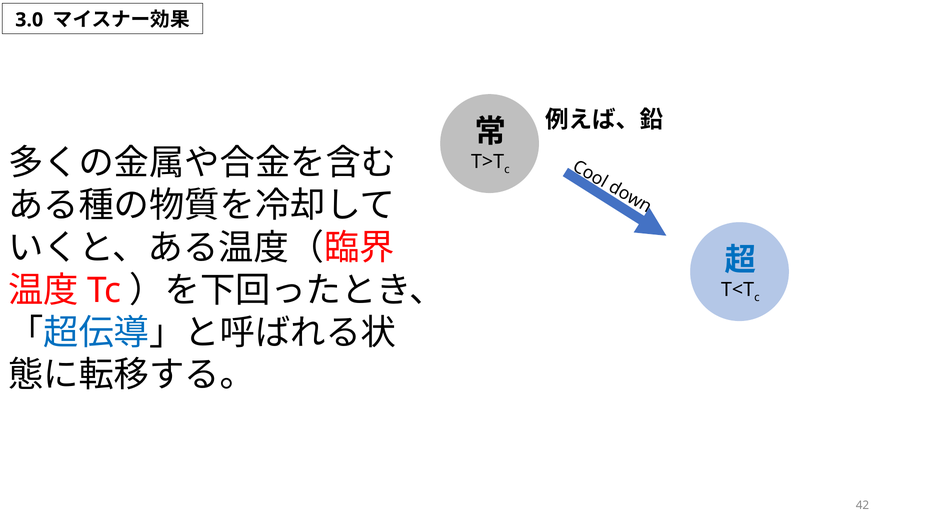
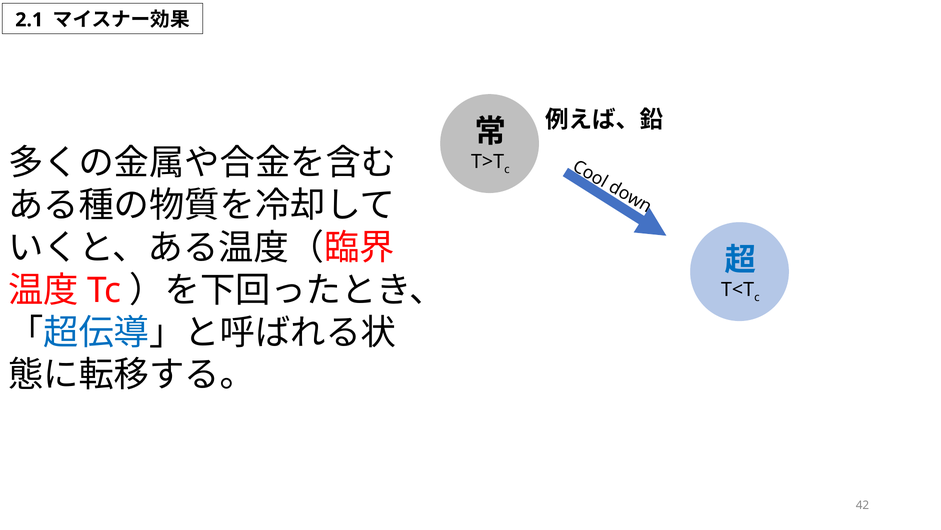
3.0: 3.0 -> 2.1
